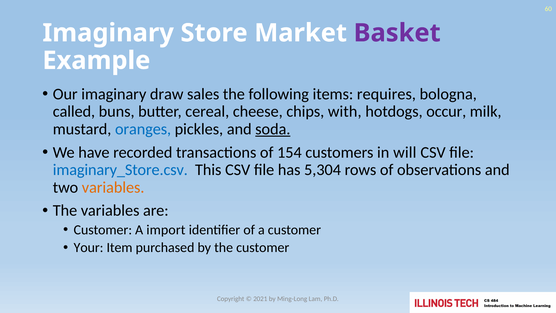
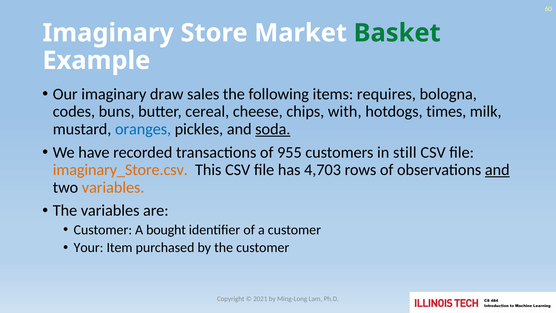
Basket colour: purple -> green
called: called -> codes
occur: occur -> times
154: 154 -> 955
will: will -> still
imaginary_Store.csv colour: blue -> orange
5,304: 5,304 -> 4,703
and at (497, 170) underline: none -> present
import: import -> bought
